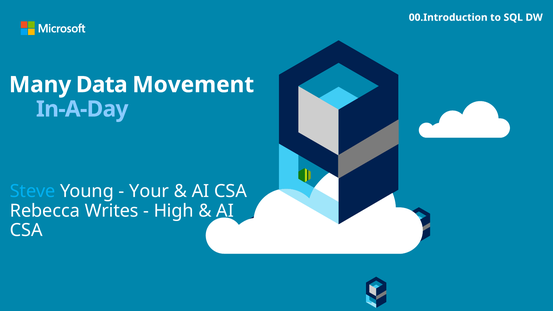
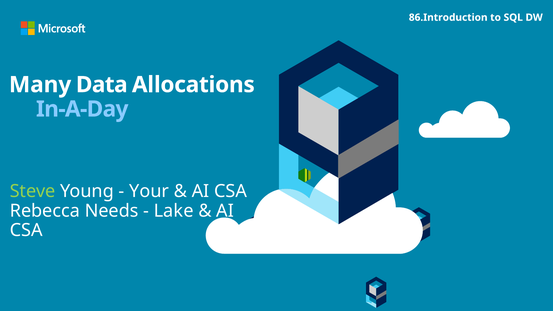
00.Introduction: 00.Introduction -> 86.Introduction
Movement: Movement -> Allocations
Steve colour: light blue -> light green
Writes: Writes -> Needs
High: High -> Lake
